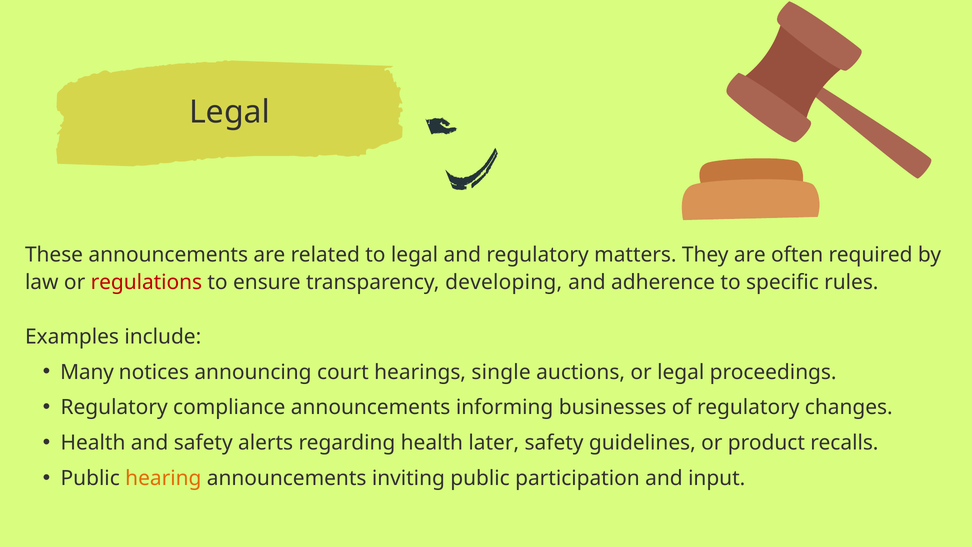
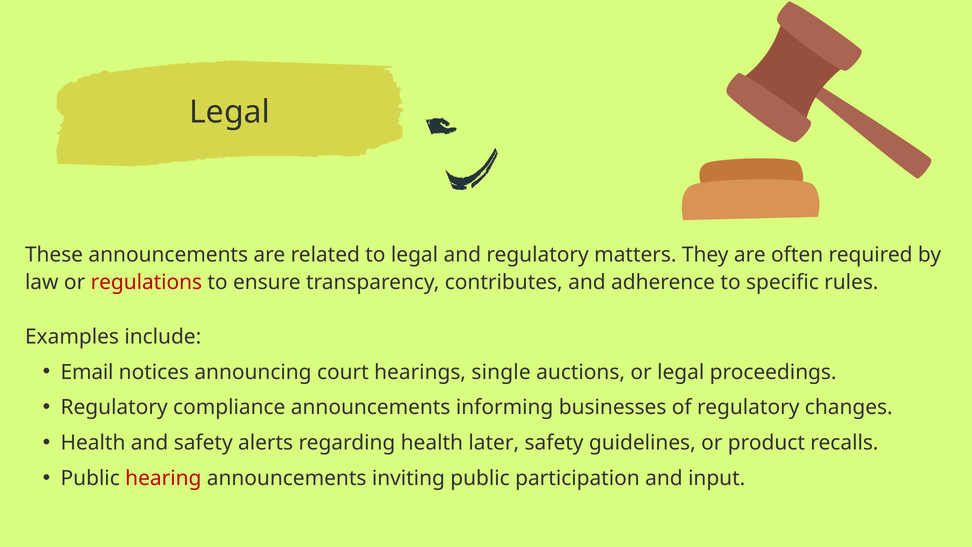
developing: developing -> contributes
Many: Many -> Email
hearing colour: orange -> red
